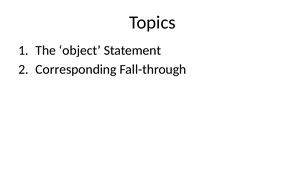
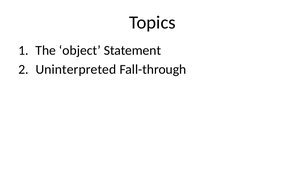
Corresponding: Corresponding -> Uninterpreted
